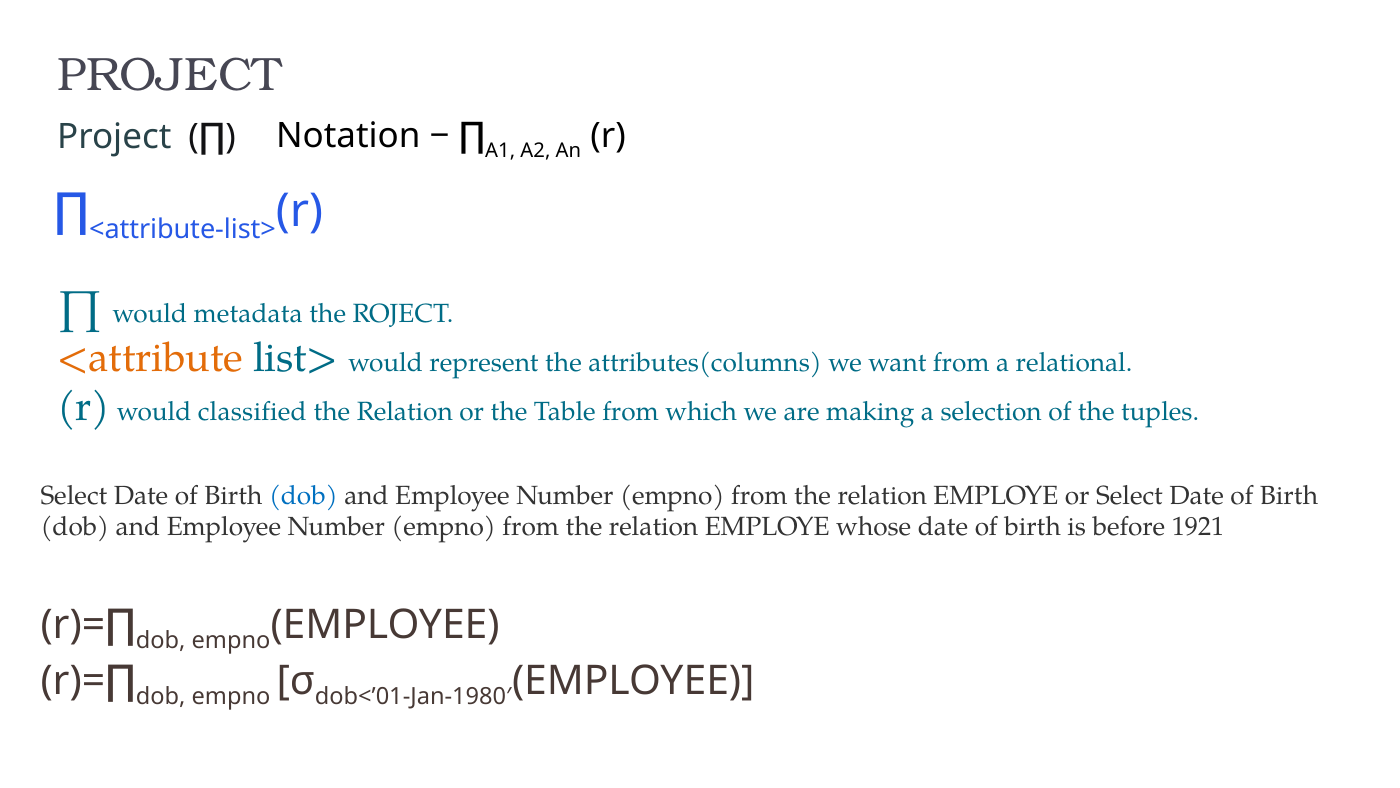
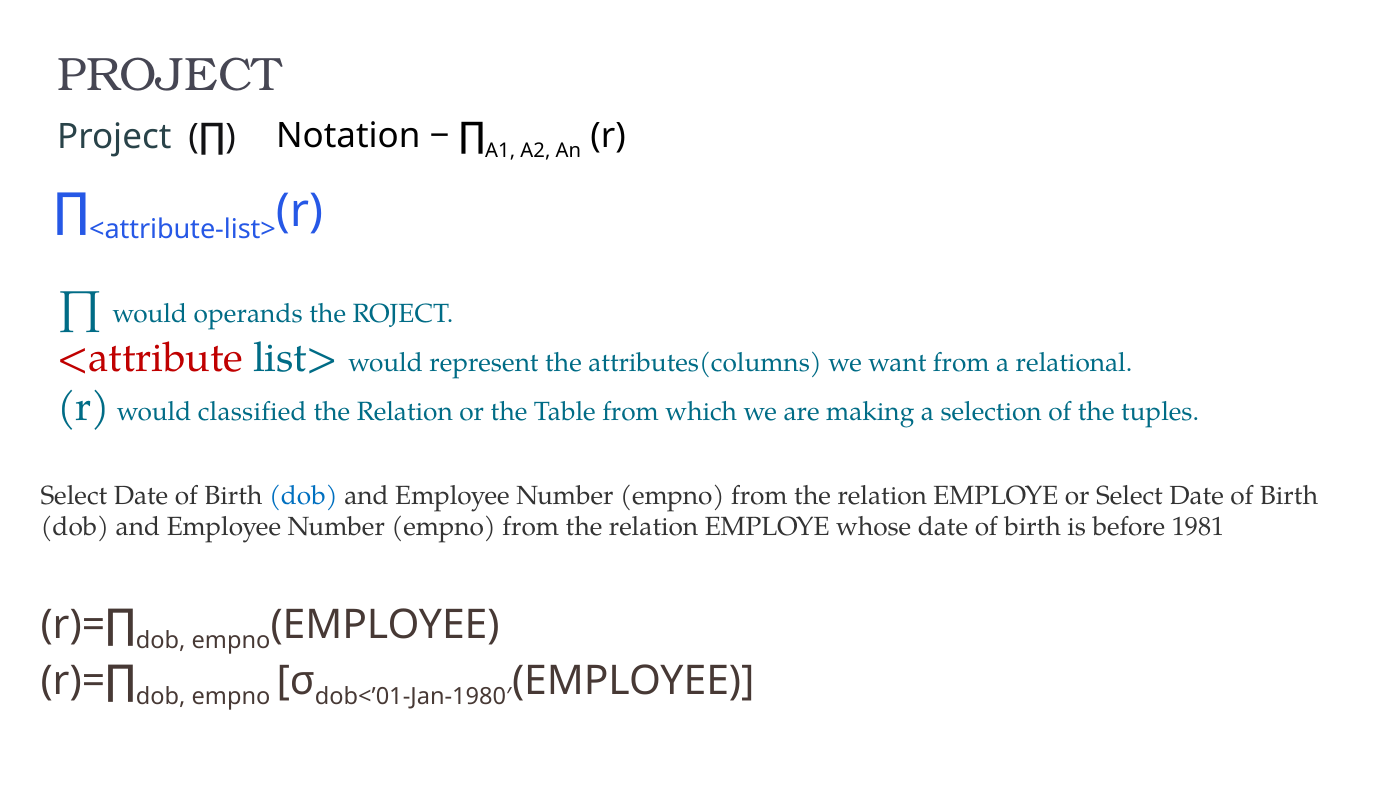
metadata: metadata -> operands
<attribute colour: orange -> red
1921: 1921 -> 1981
